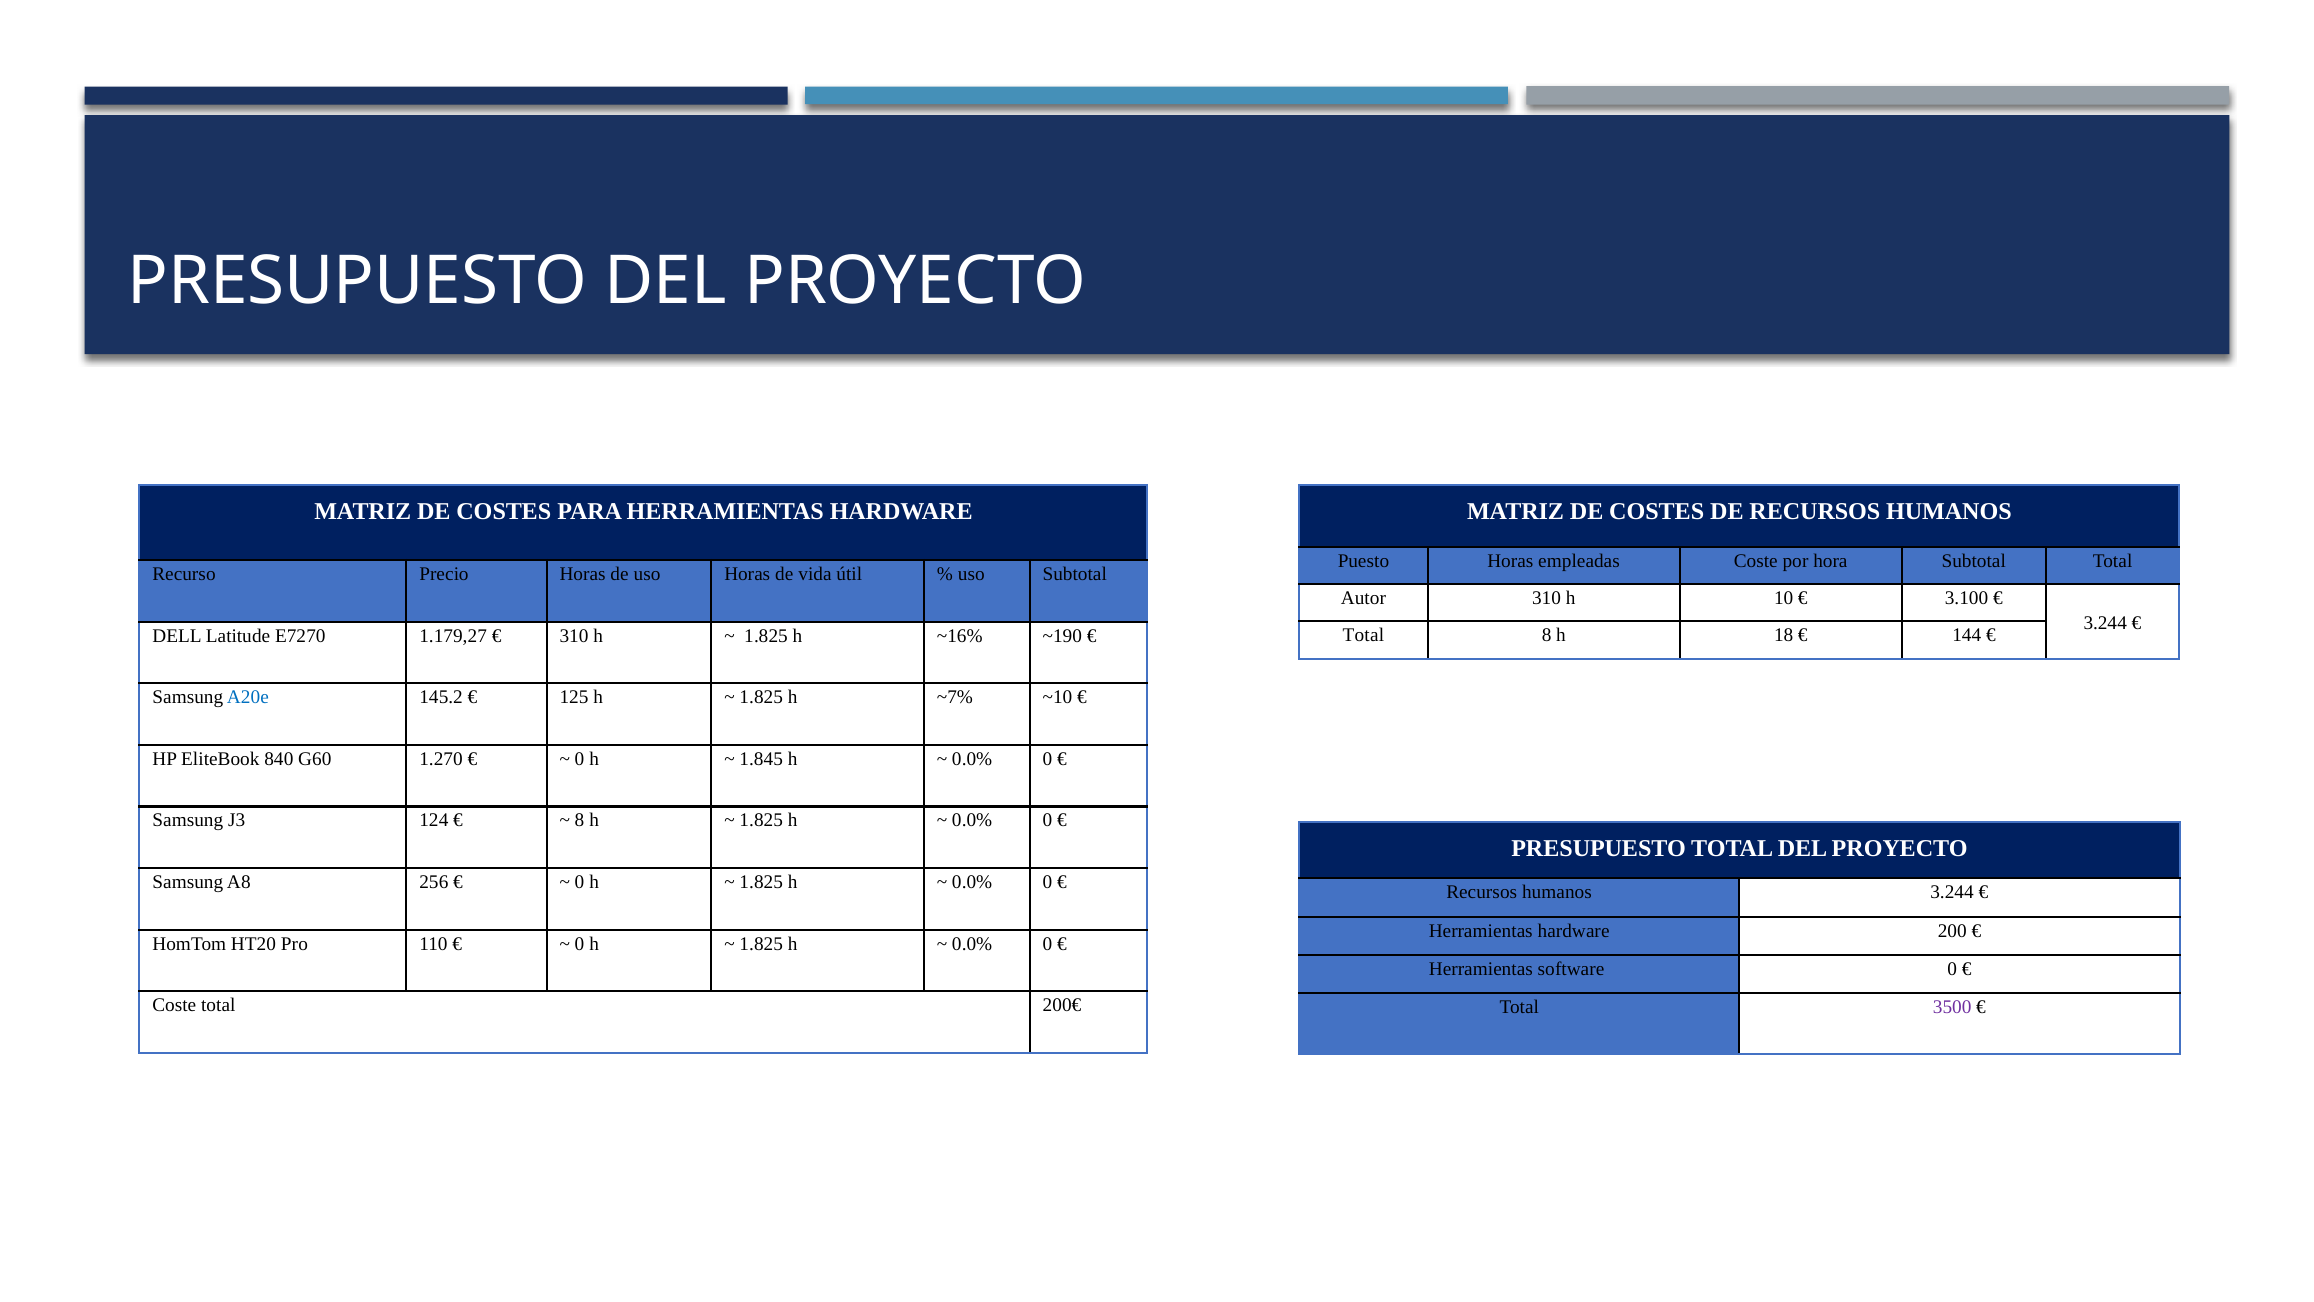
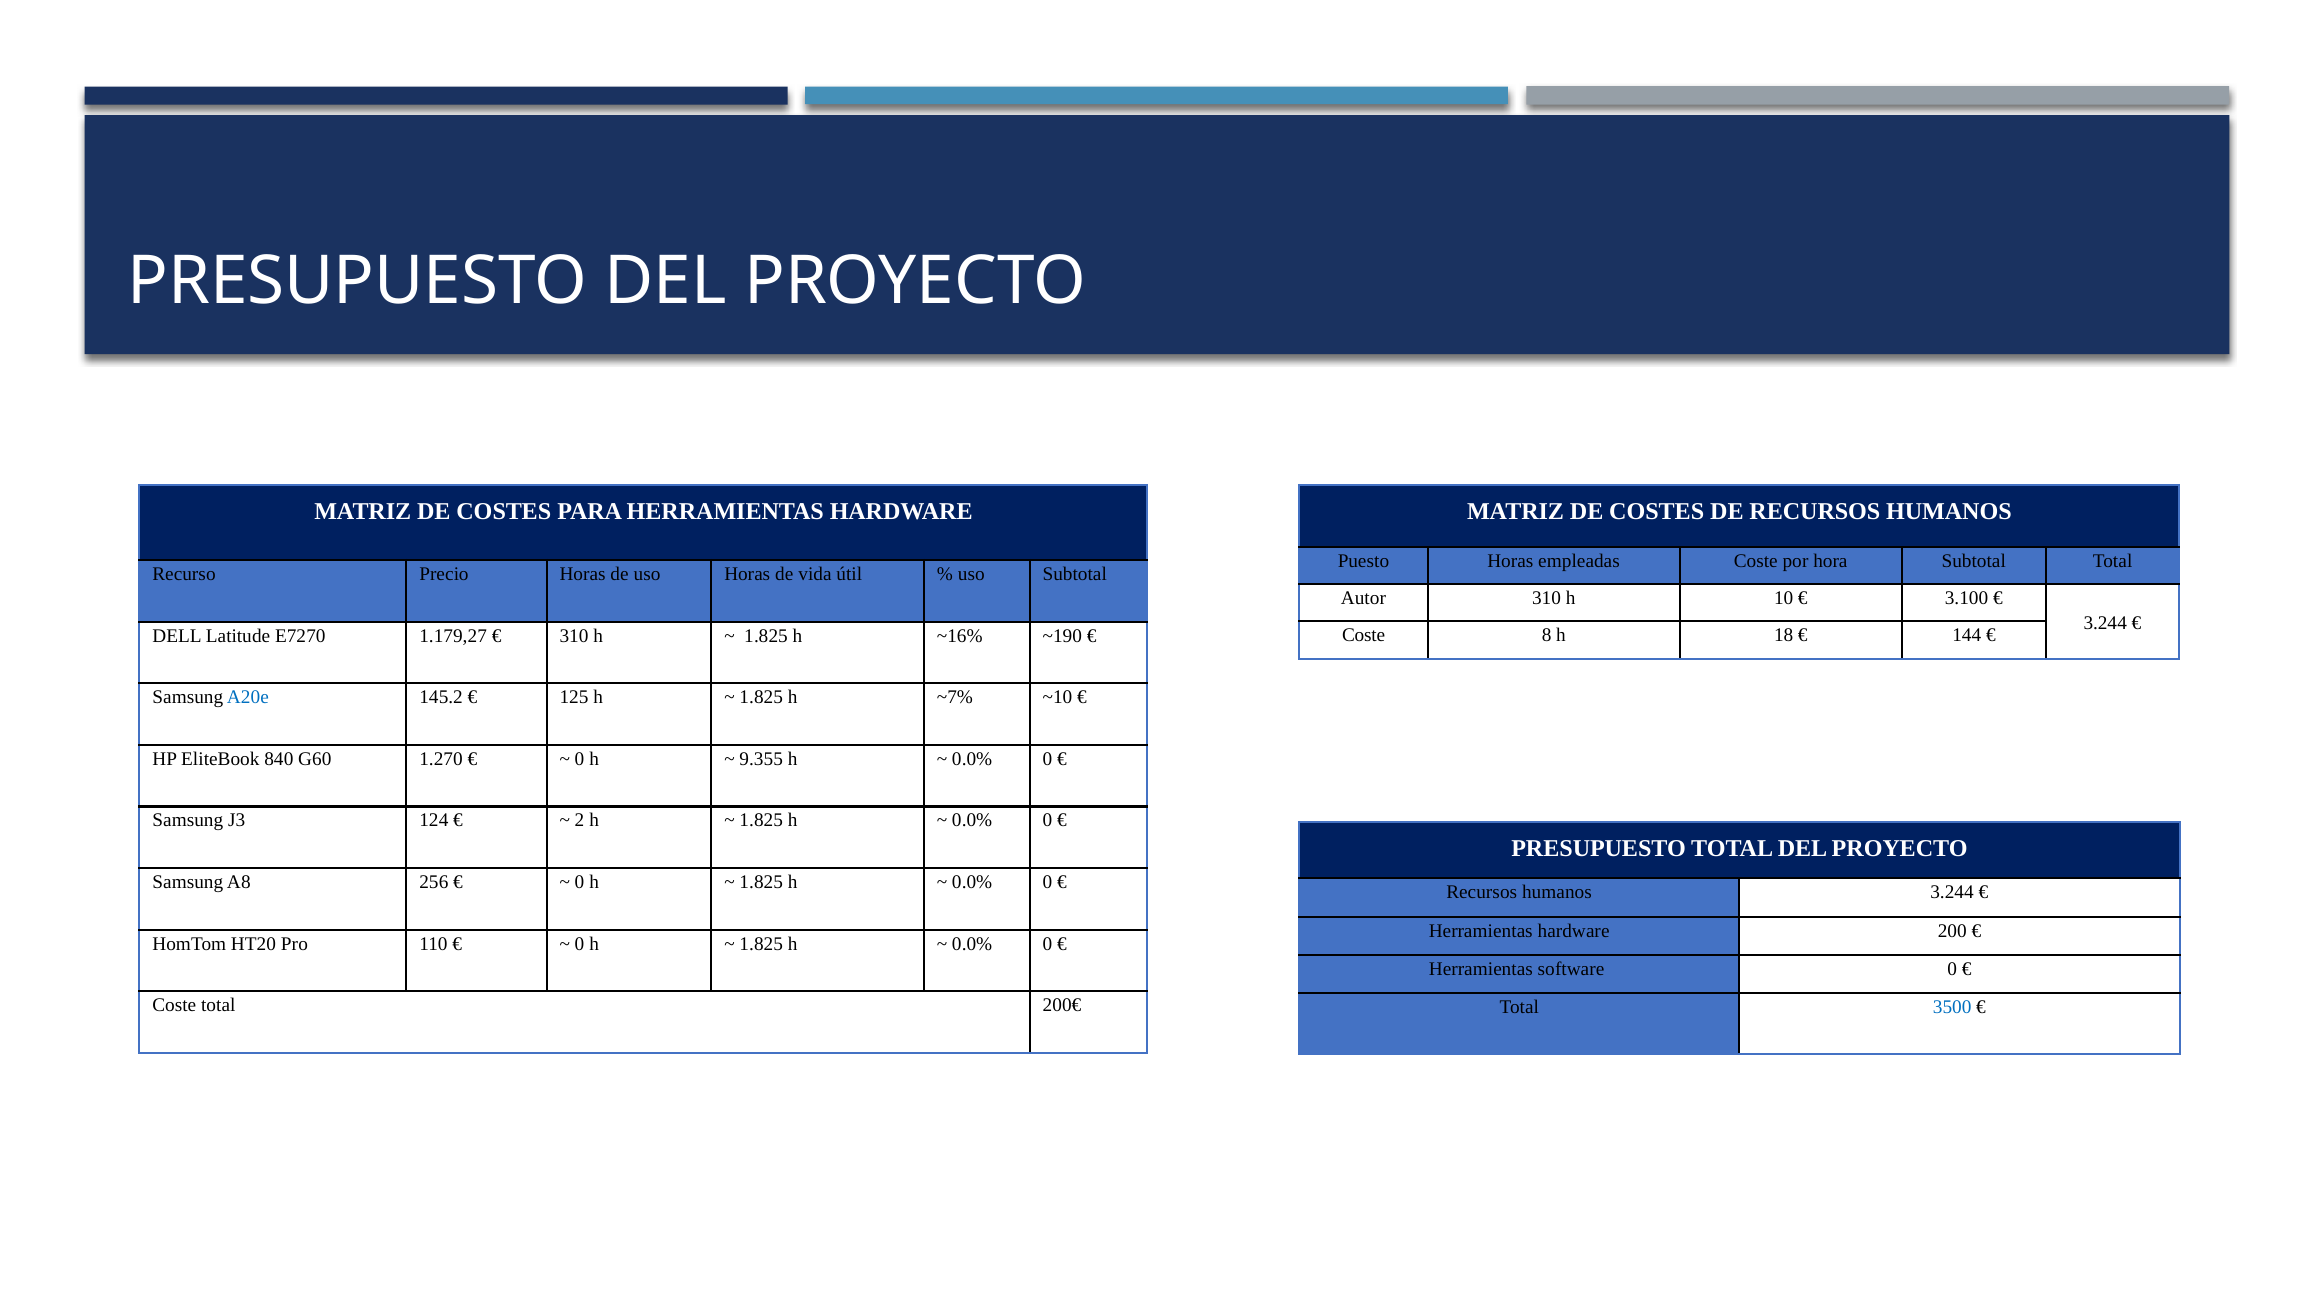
Total at (1363, 635): Total -> Coste
1.845: 1.845 -> 9.355
8 at (579, 820): 8 -> 2
3500 colour: purple -> blue
